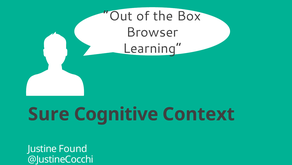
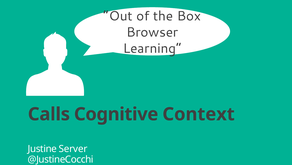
Sure: Sure -> Calls
Found: Found -> Server
